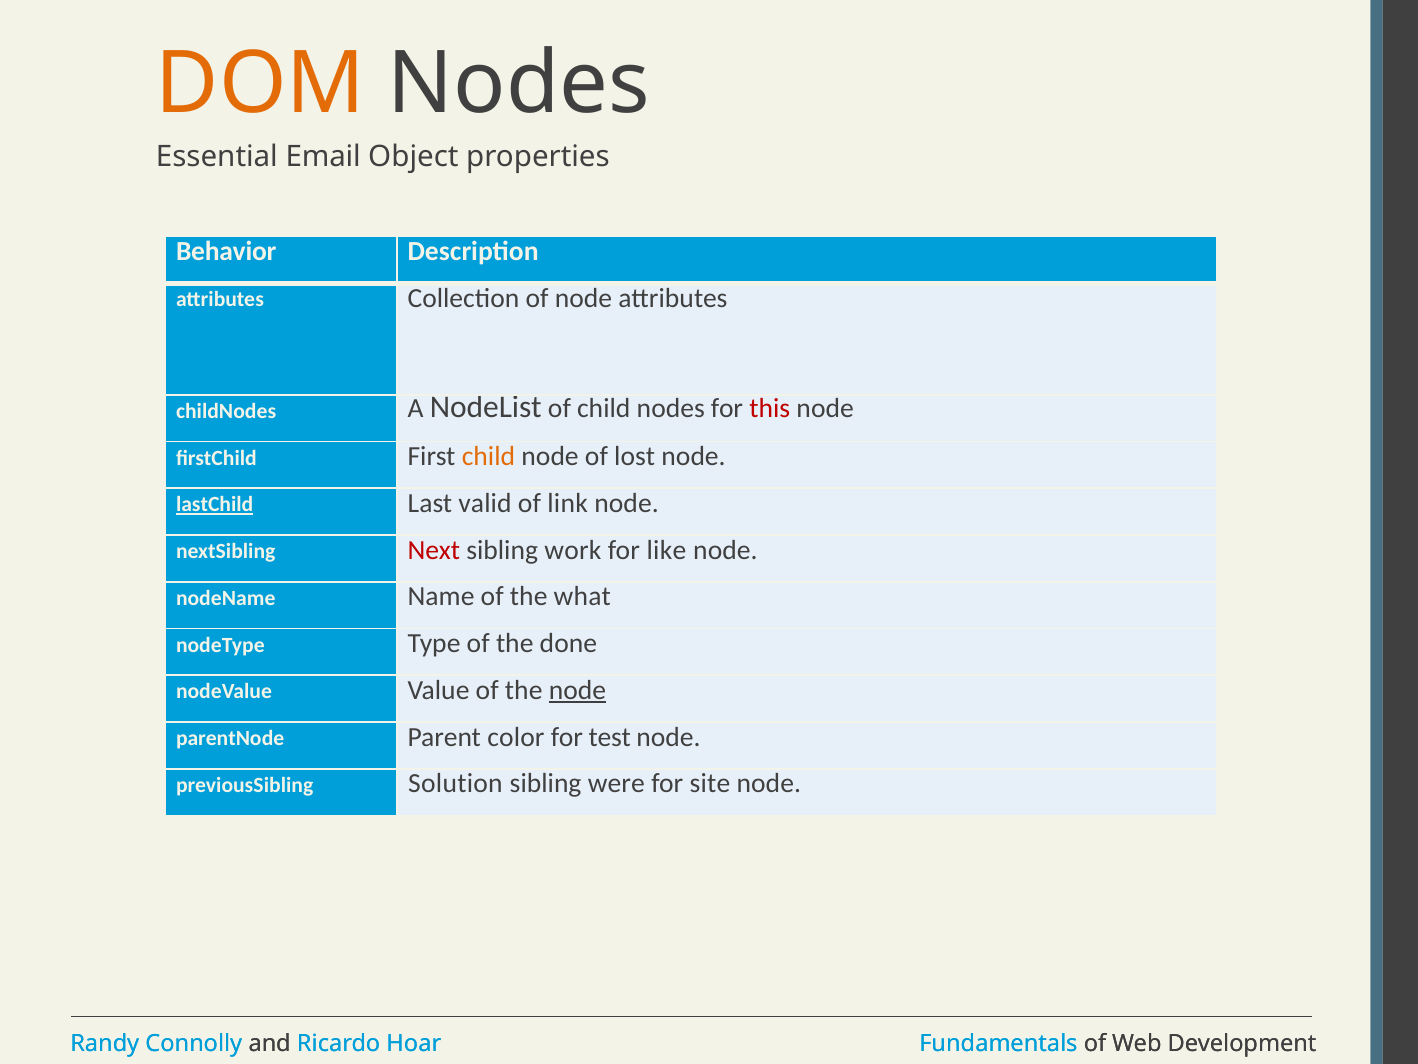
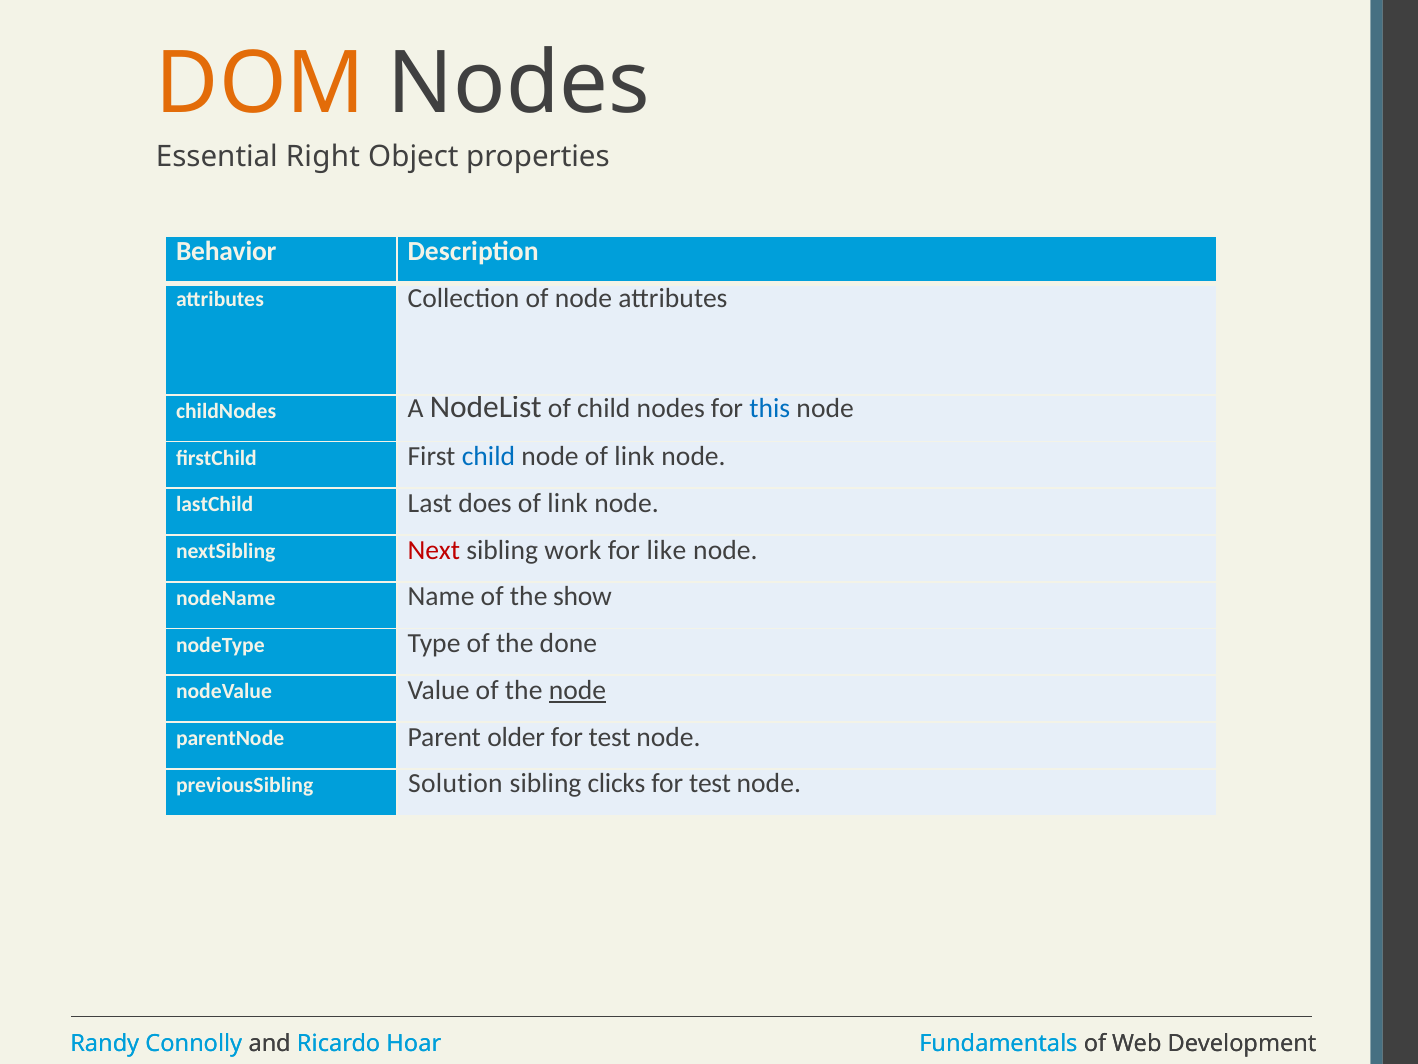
Email: Email -> Right
this colour: red -> blue
child at (488, 456) colour: orange -> blue
node of lost: lost -> link
lastChild underline: present -> none
valid: valid -> does
what: what -> show
color: color -> older
were: were -> clicks
site at (710, 783): site -> test
